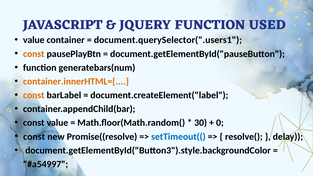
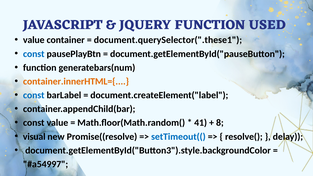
document.querySelector(".users1: document.querySelector(".users1 -> document.querySelector(".these1
const at (34, 54) colour: orange -> blue
const at (34, 95) colour: orange -> blue
30: 30 -> 41
0: 0 -> 8
const at (34, 137): const -> visual
